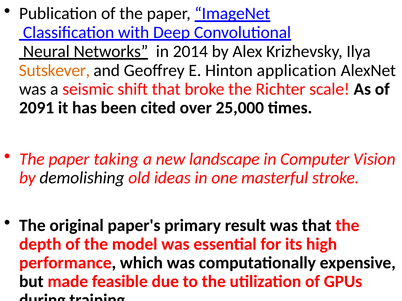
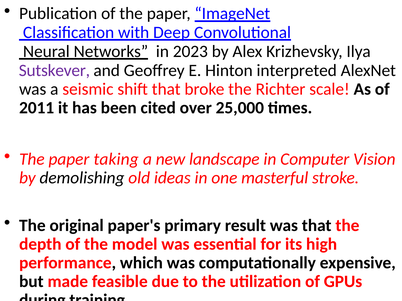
2014: 2014 -> 2023
Sutskever colour: orange -> purple
application: application -> interpreted
2091: 2091 -> 2011
